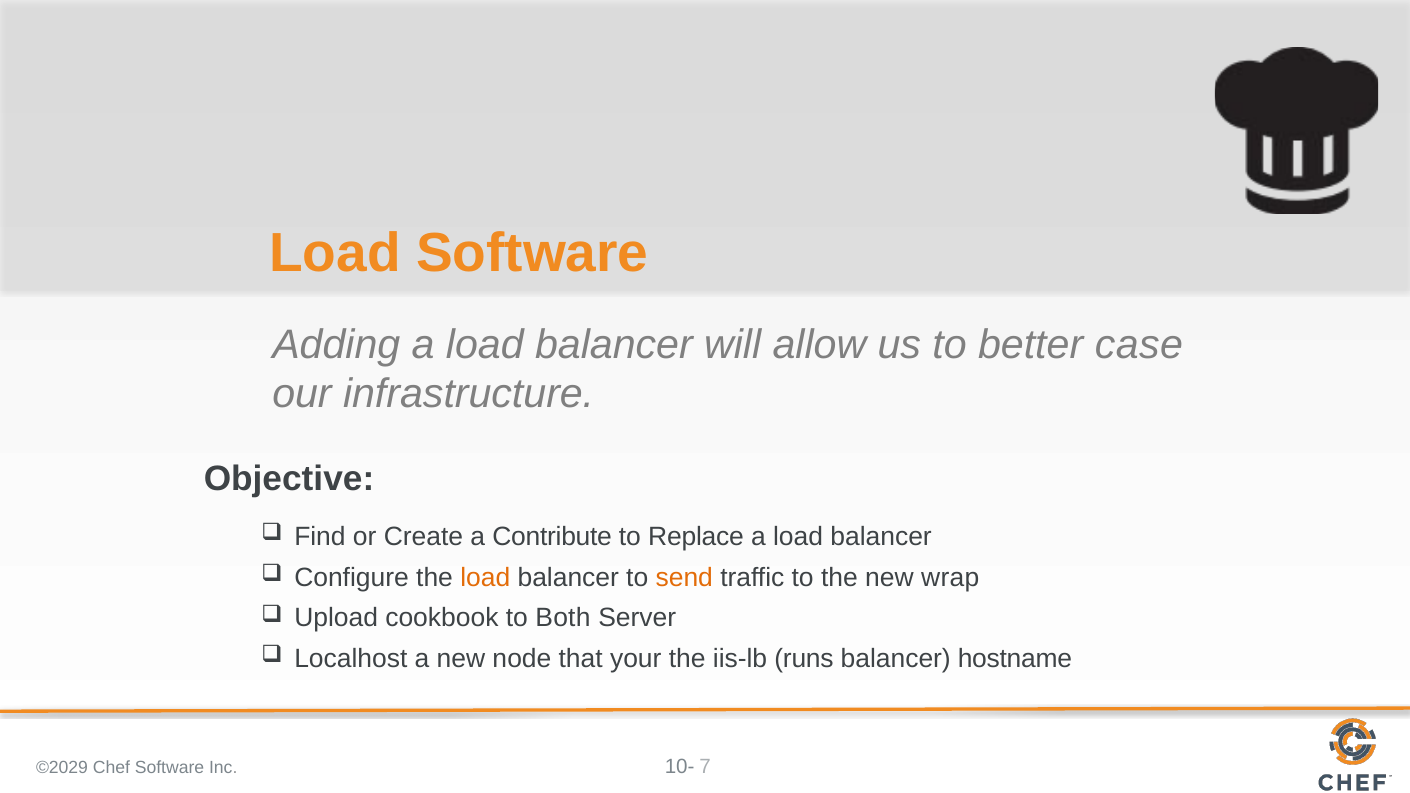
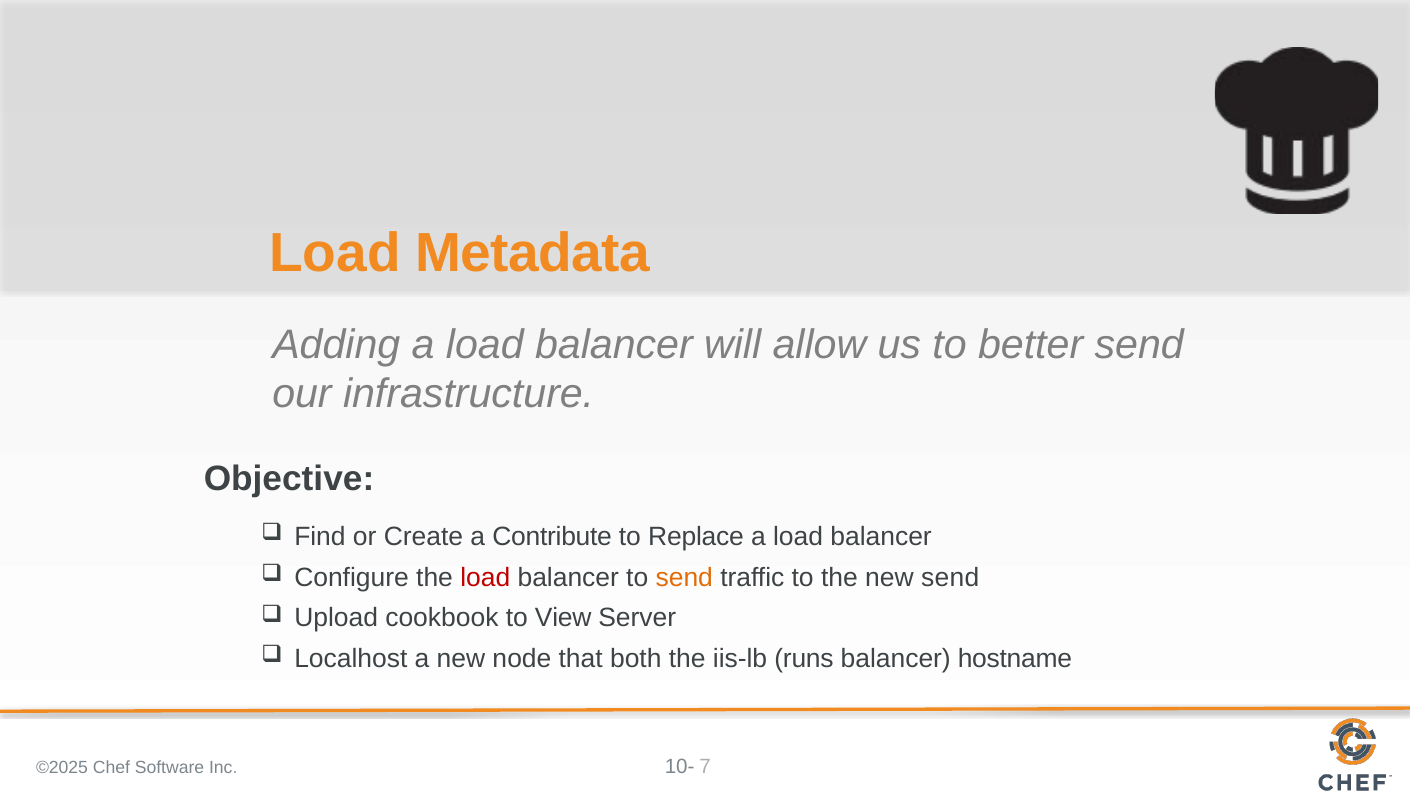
Load Software: Software -> Metadata
better case: case -> send
load at (485, 578) colour: orange -> red
new wrap: wrap -> send
Both: Both -> View
your: your -> both
©2029: ©2029 -> ©2025
